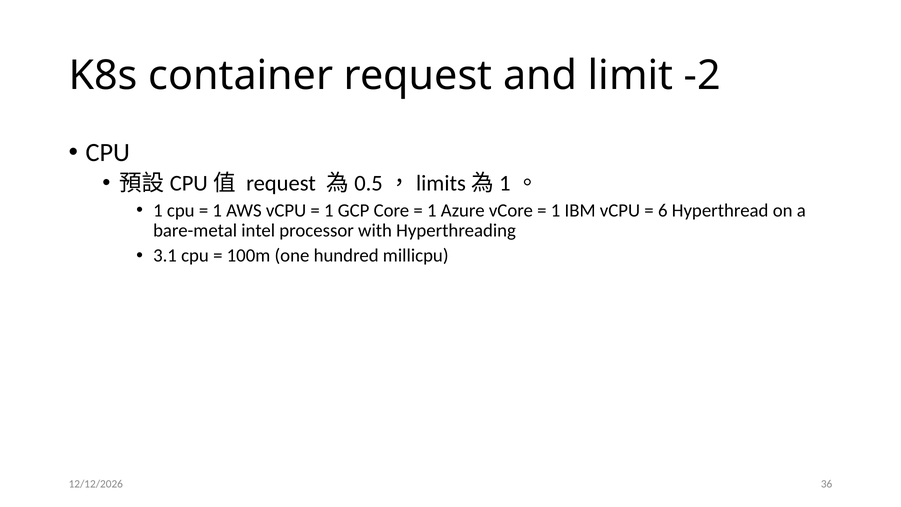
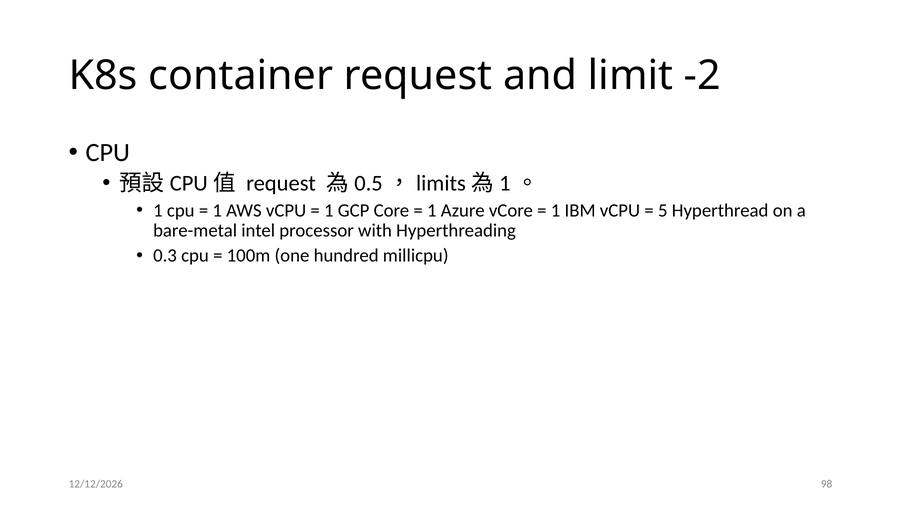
6: 6 -> 5
3.1: 3.1 -> 0.3
36: 36 -> 98
